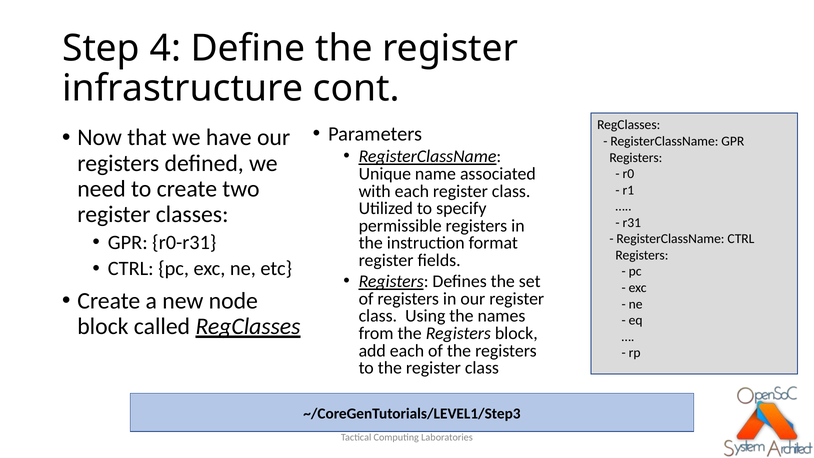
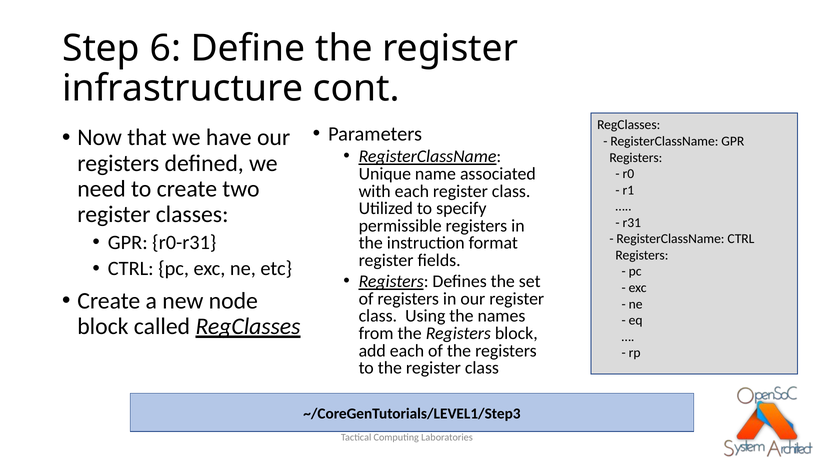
4: 4 -> 6
